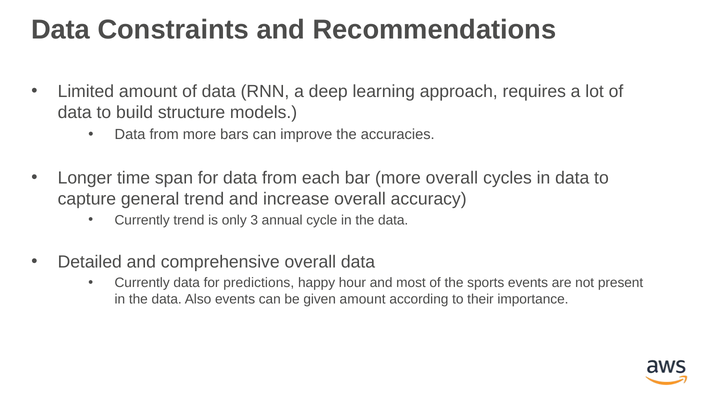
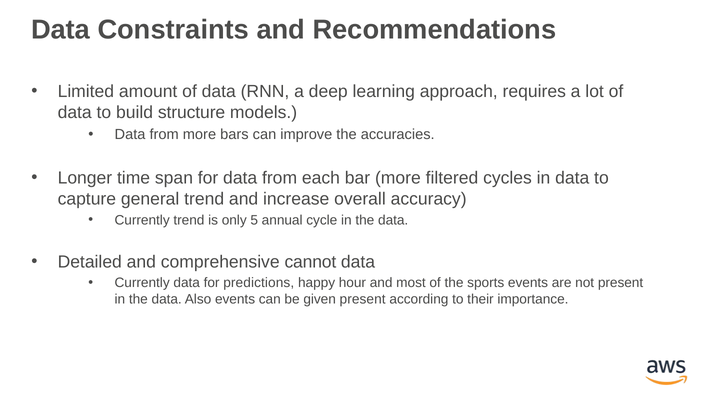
more overall: overall -> filtered
3: 3 -> 5
comprehensive overall: overall -> cannot
given amount: amount -> present
